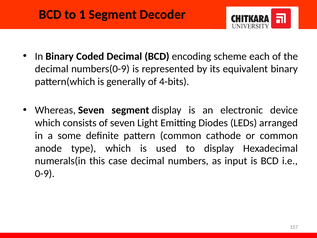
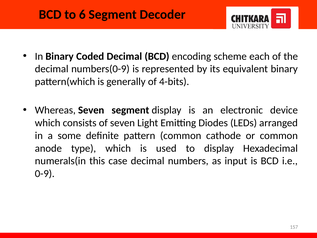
1: 1 -> 6
